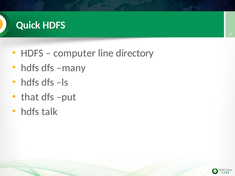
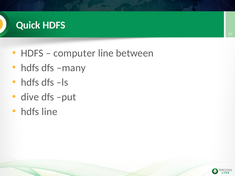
directory: directory -> between
that: that -> dive
hdfs talk: talk -> line
